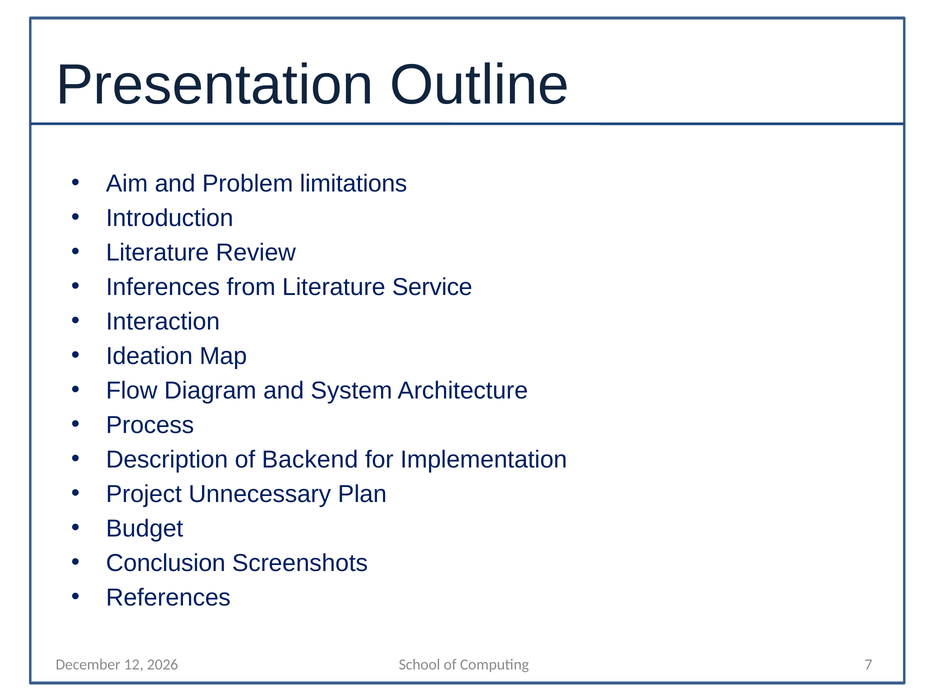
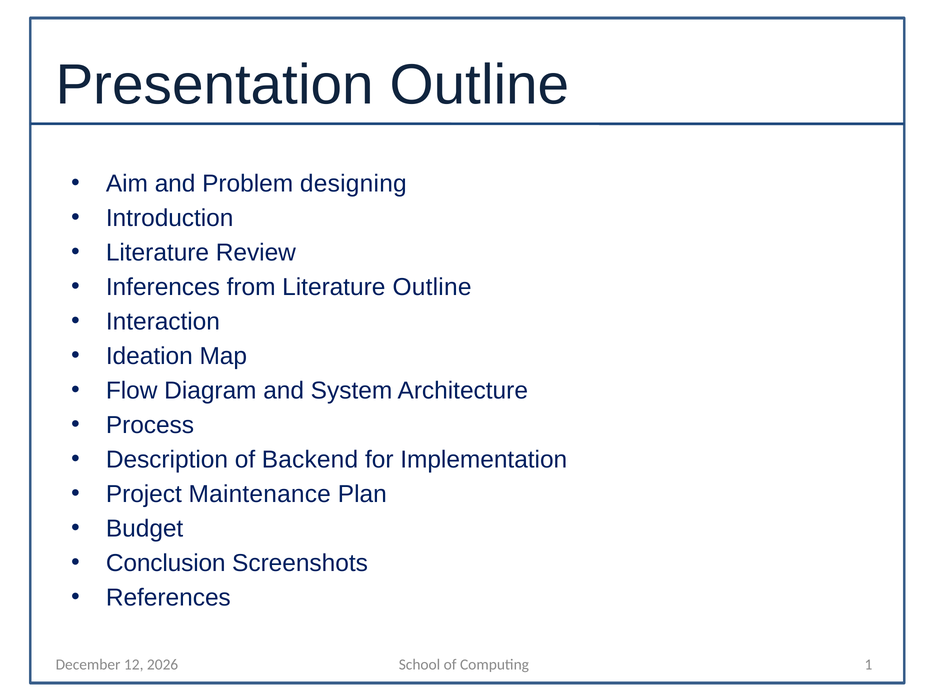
limitations: limitations -> designing
Literature Service: Service -> Outline
Unnecessary: Unnecessary -> Maintenance
7: 7 -> 1
